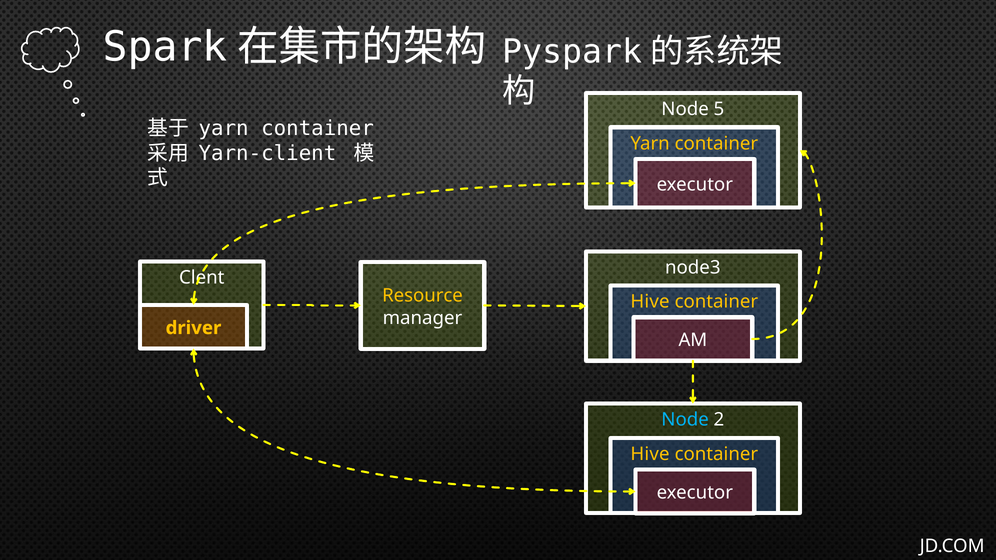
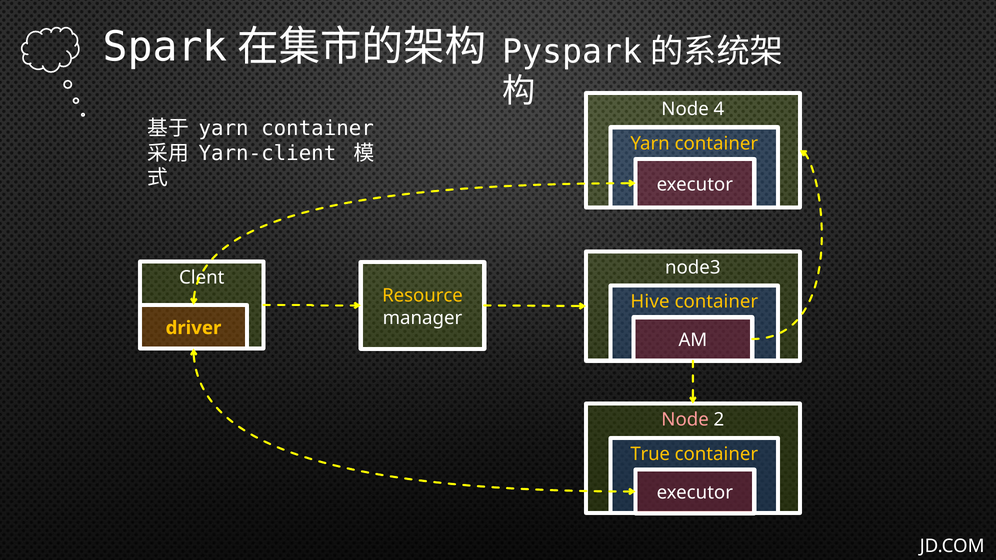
5: 5 -> 4
Node at (685, 420) colour: light blue -> pink
Hive at (650, 454): Hive -> True
